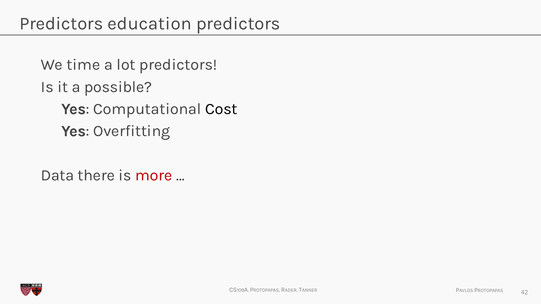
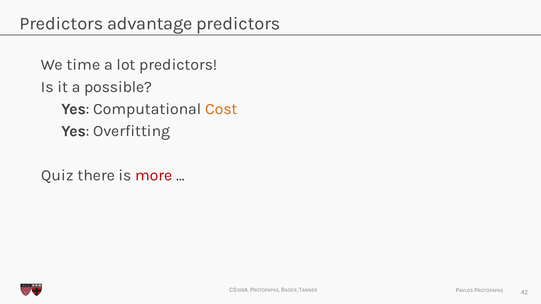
education: education -> advantage
Cost colour: black -> orange
Data: Data -> Quiz
